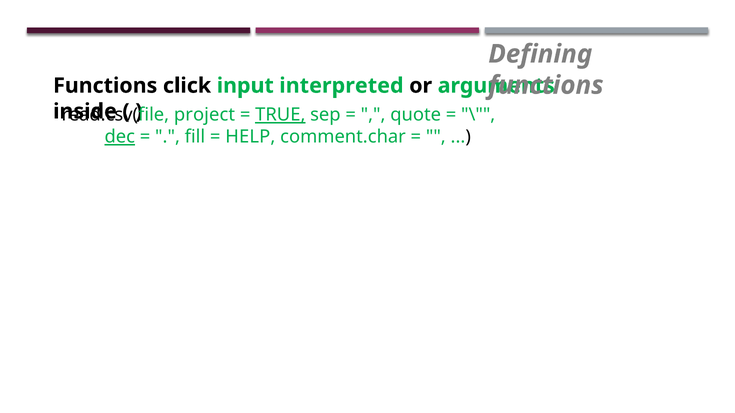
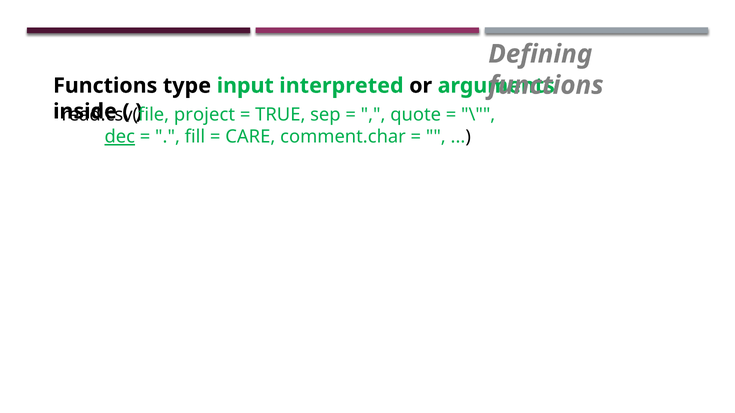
click: click -> type
TRUE underline: present -> none
HELP: HELP -> CARE
